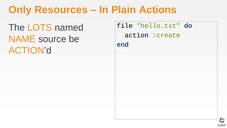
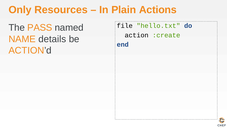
LOTS: LOTS -> PASS
source: source -> details
